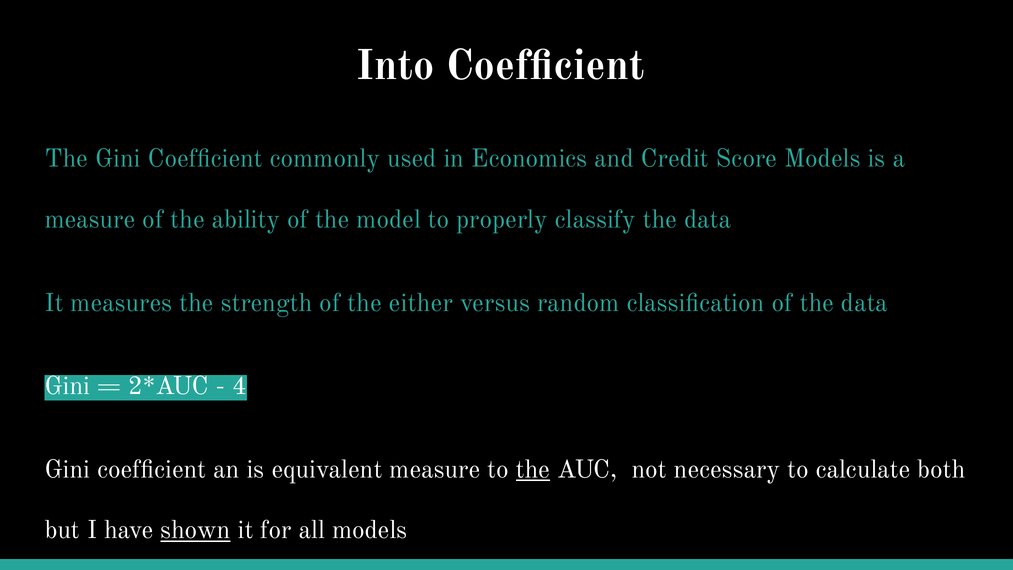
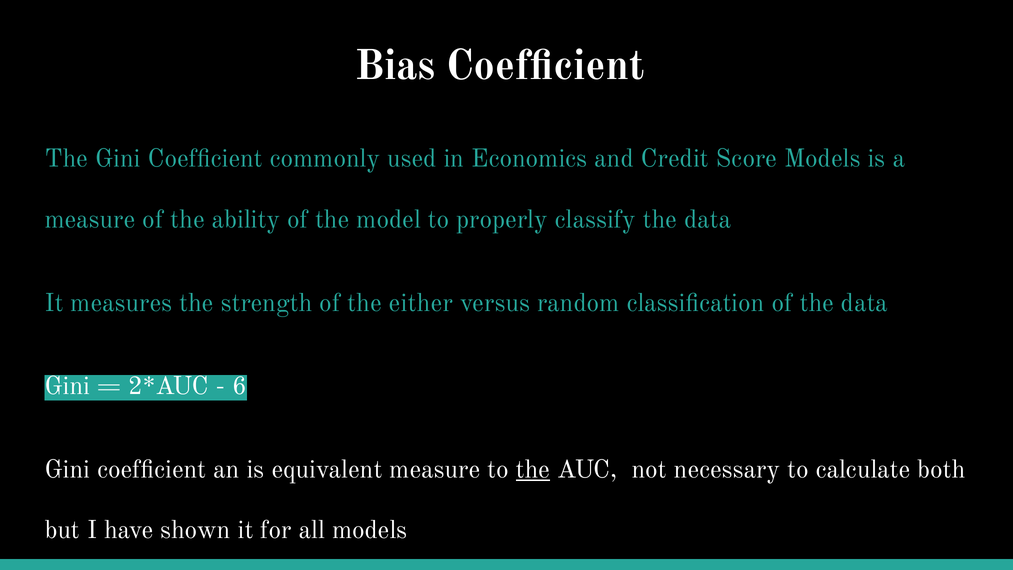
Into: Into -> Bias
4: 4 -> 6
shown underline: present -> none
